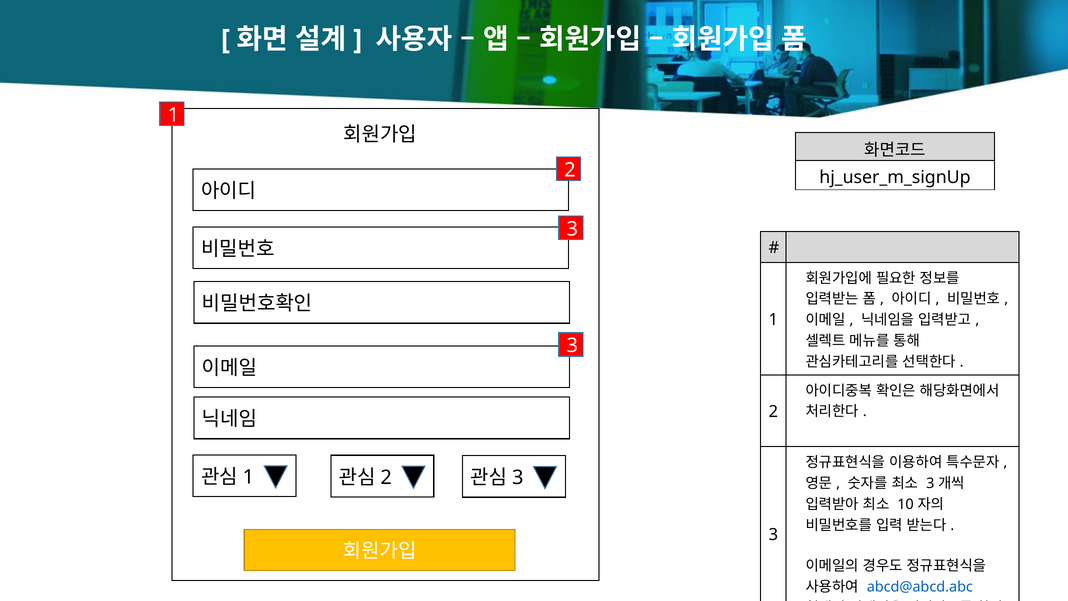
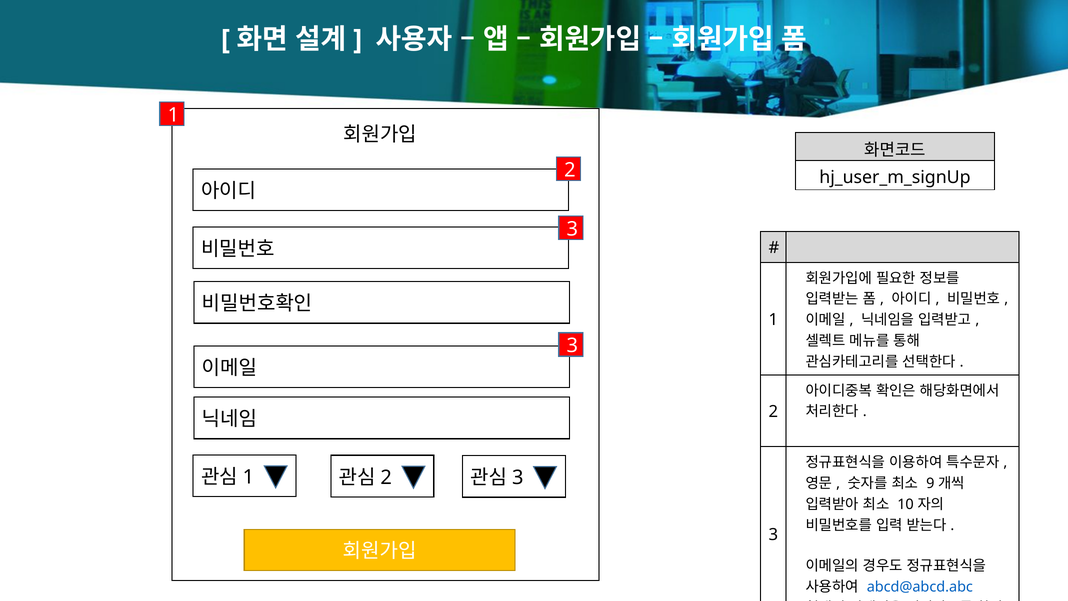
3 at (930, 483): 3 -> 9
